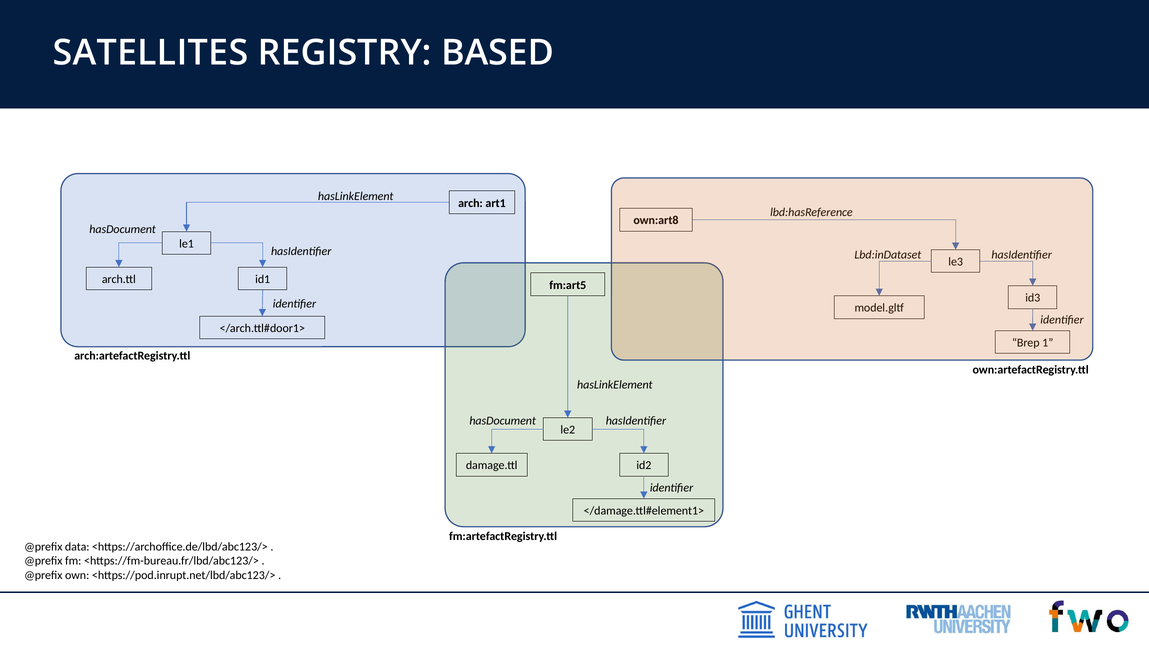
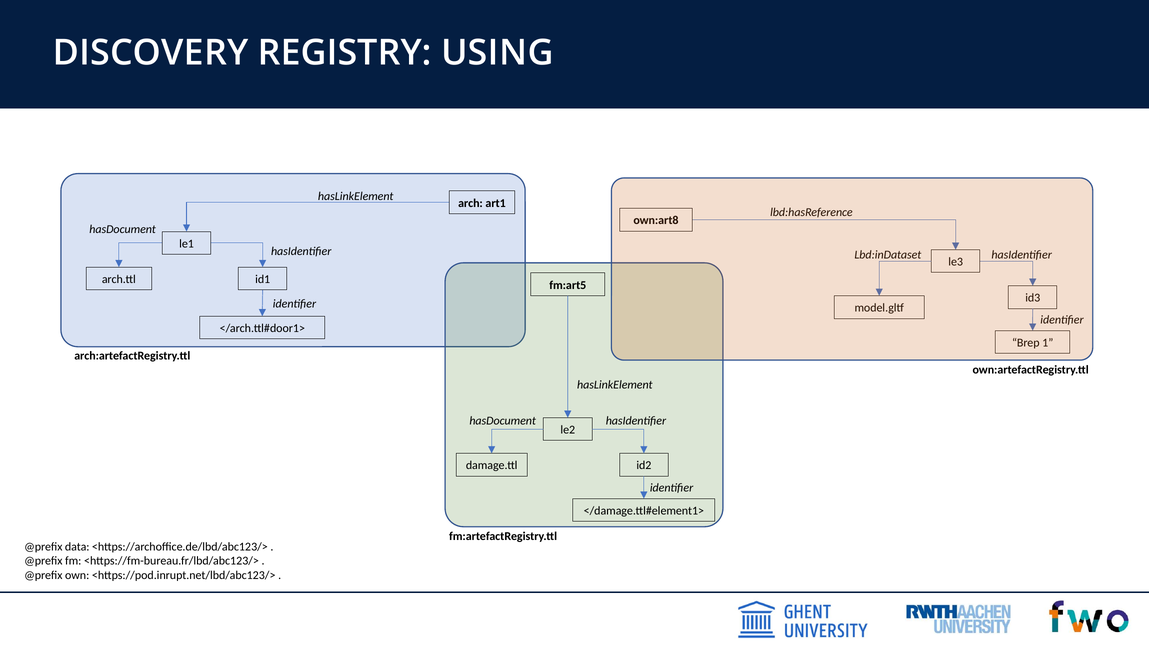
SATELLITES: SATELLITES -> DISCOVERY
BASED: BASED -> USING
